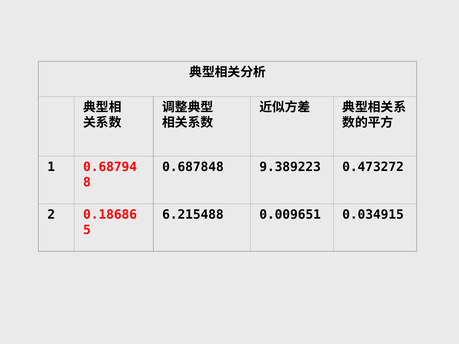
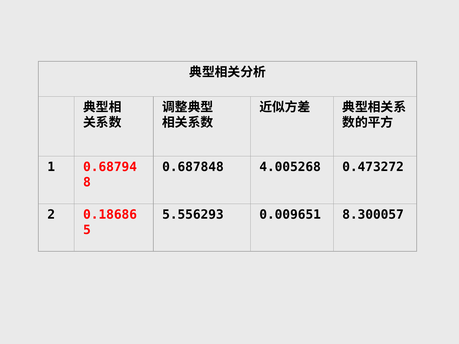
9.389223: 9.389223 -> 4.005268
6.215488: 6.215488 -> 5.556293
0.034915: 0.034915 -> 8.300057
